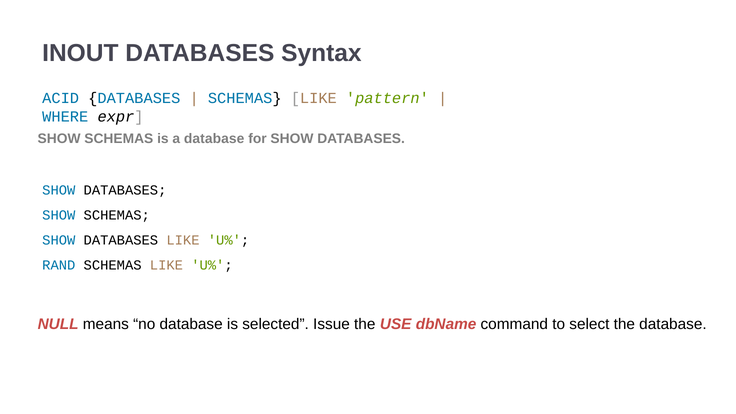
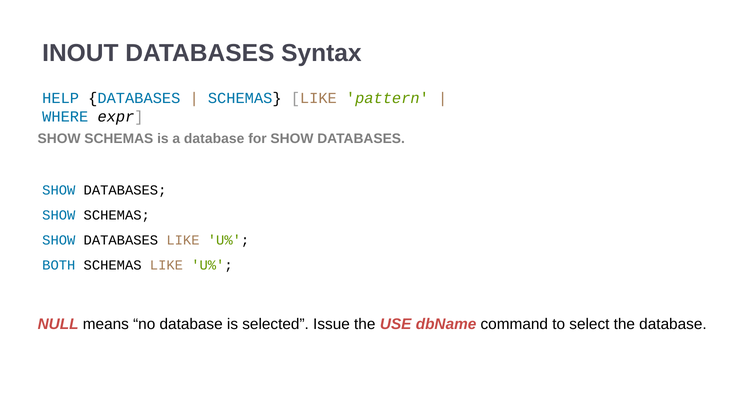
ACID: ACID -> HELP
RAND: RAND -> BOTH
